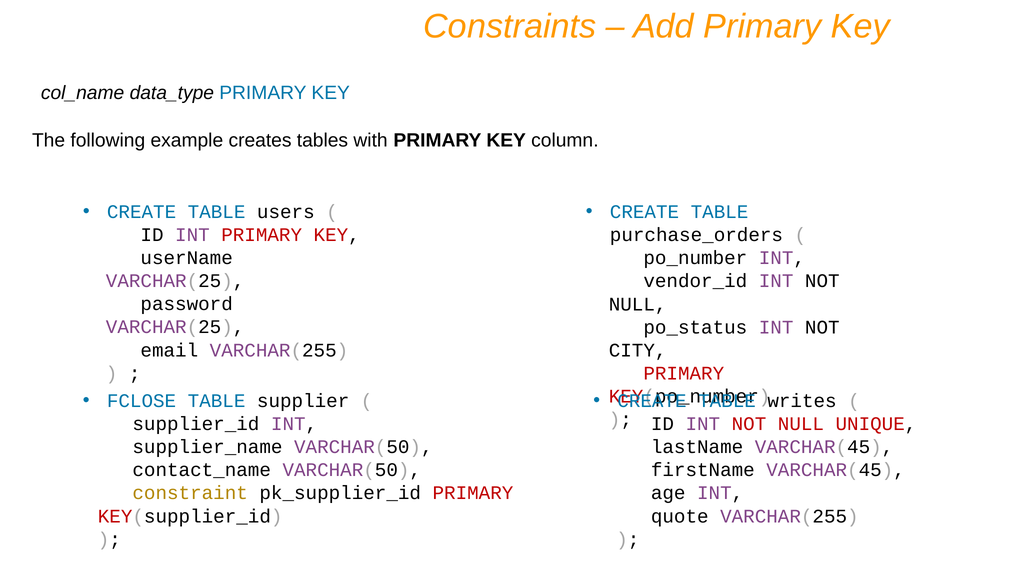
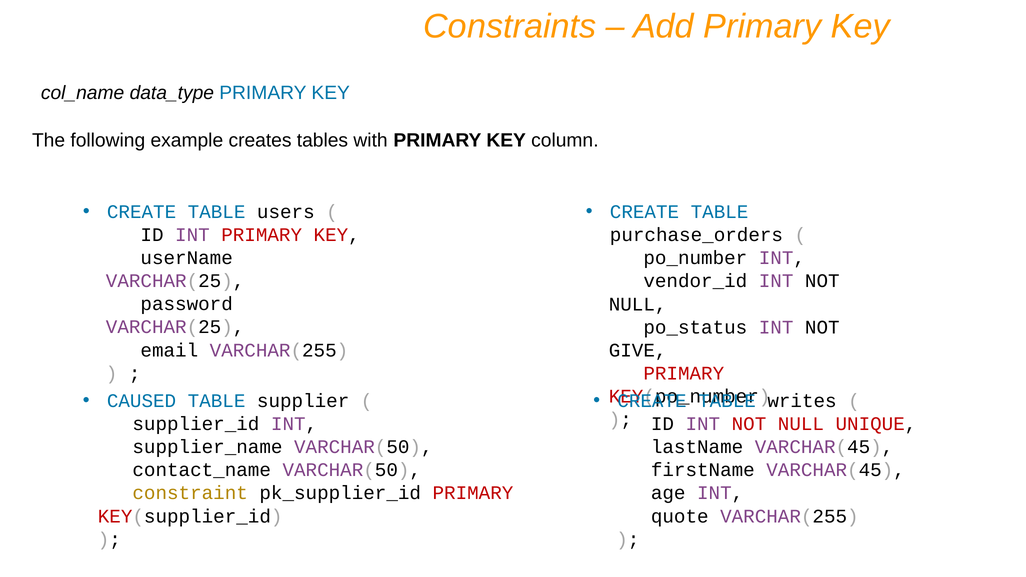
CITY: CITY -> GIVE
FCLOSE: FCLOSE -> CAUSED
